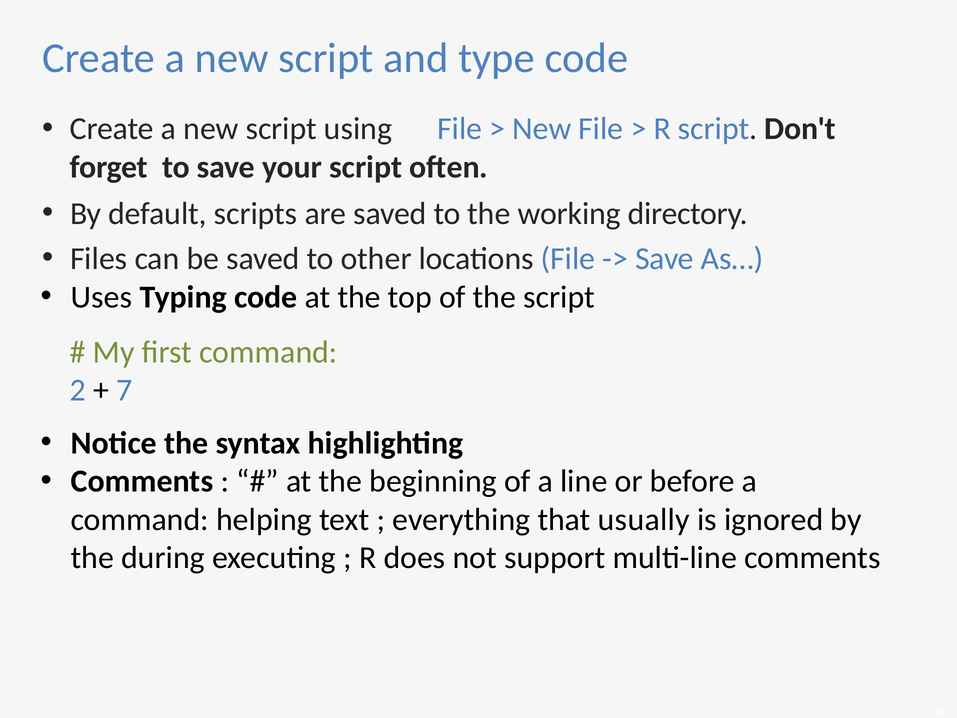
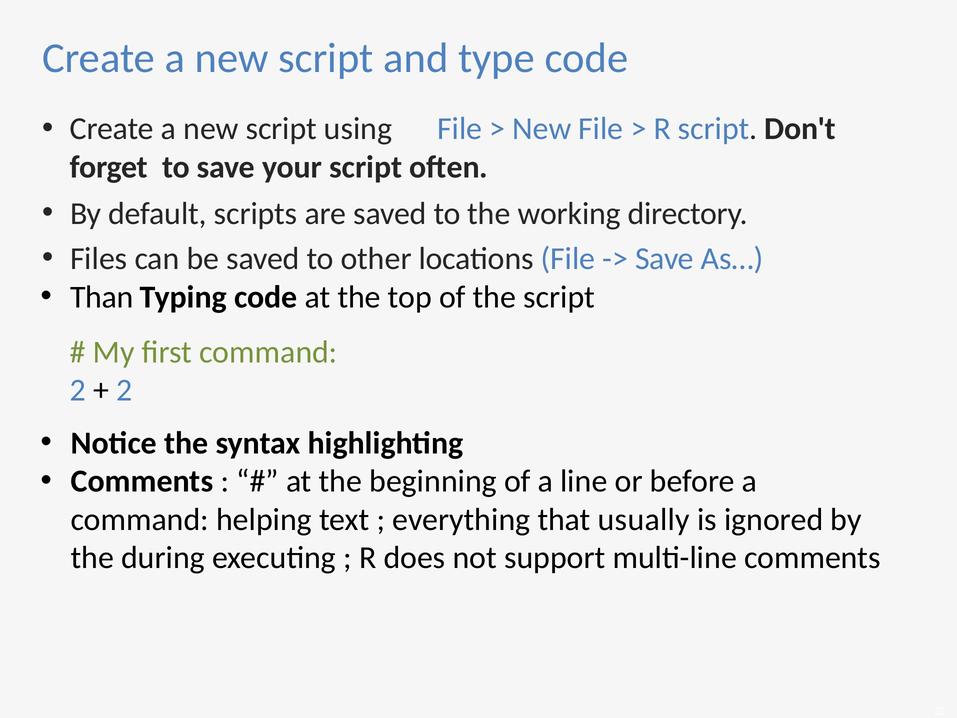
Uses: Uses -> Than
7 at (124, 390): 7 -> 2
